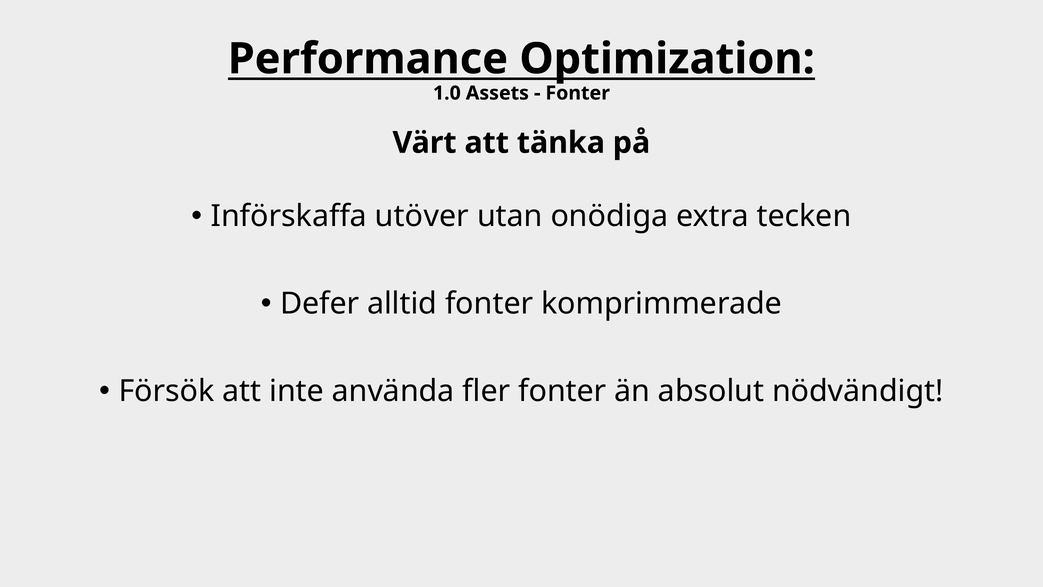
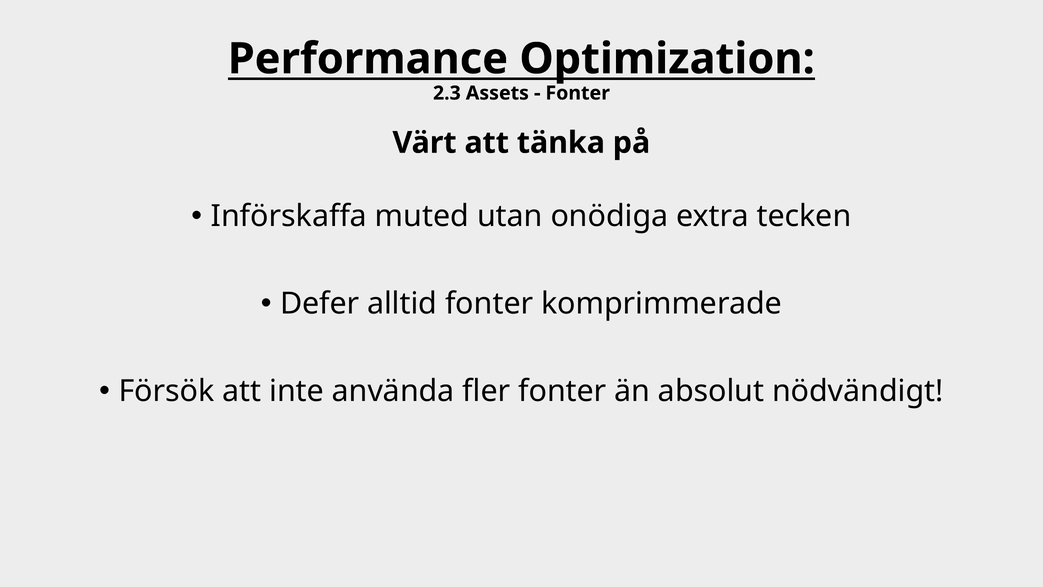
1.0: 1.0 -> 2.3
utöver: utöver -> muted
